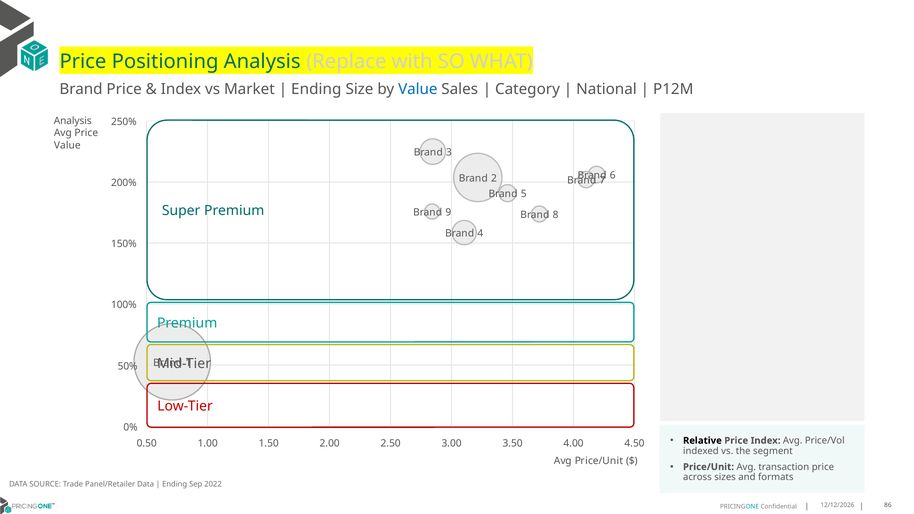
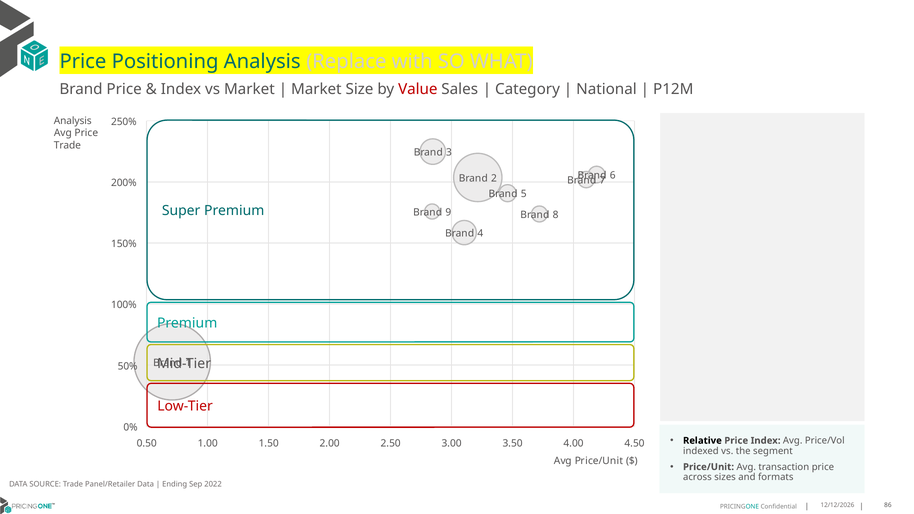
Ending at (316, 89): Ending -> Market
Value at (418, 89) colour: blue -> red
Value at (67, 145): Value -> Trade
